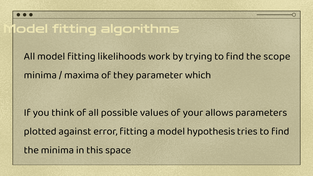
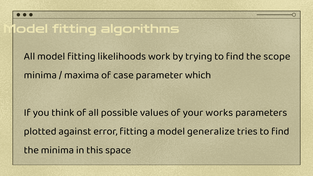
they: they -> case
allows: allows -> works
hypothesis: hypothesis -> generalize
